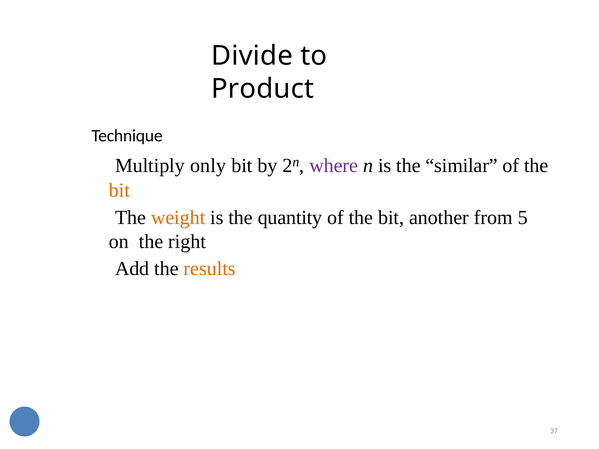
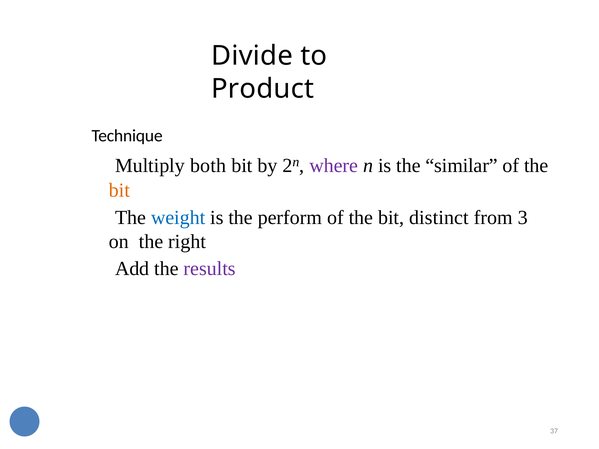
only: only -> both
weight colour: orange -> blue
quantity: quantity -> perform
another: another -> distinct
5: 5 -> 3
results colour: orange -> purple
